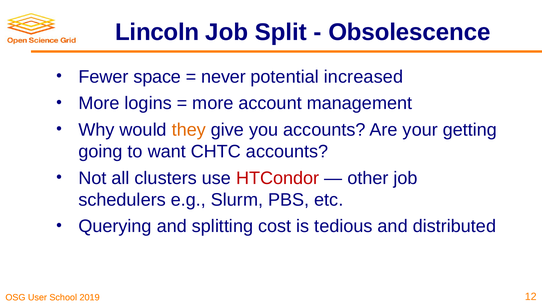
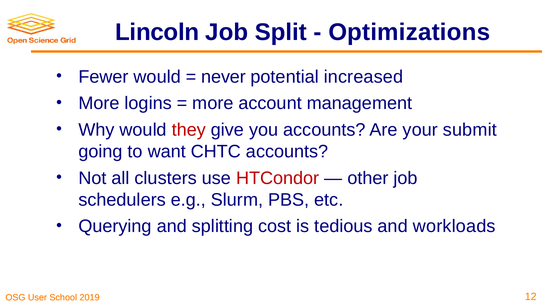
Obsolescence: Obsolescence -> Optimizations
Fewer space: space -> would
they colour: orange -> red
getting: getting -> submit
distributed: distributed -> workloads
